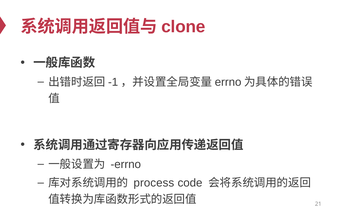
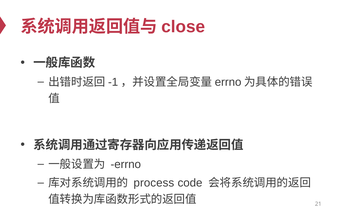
clone: clone -> close
